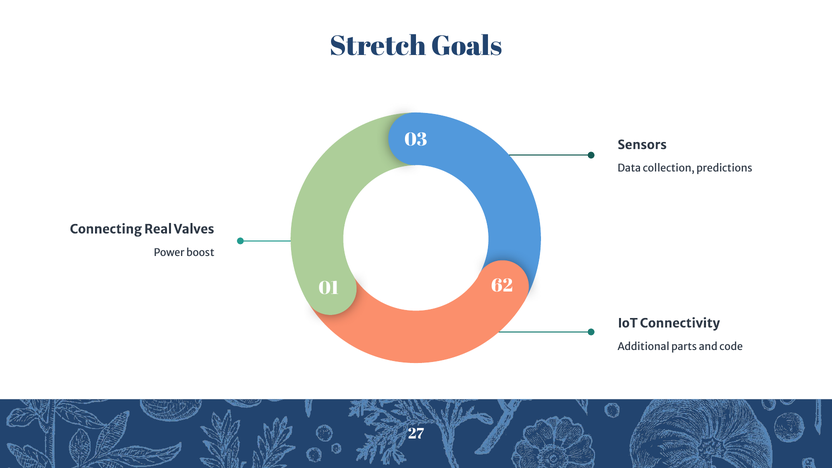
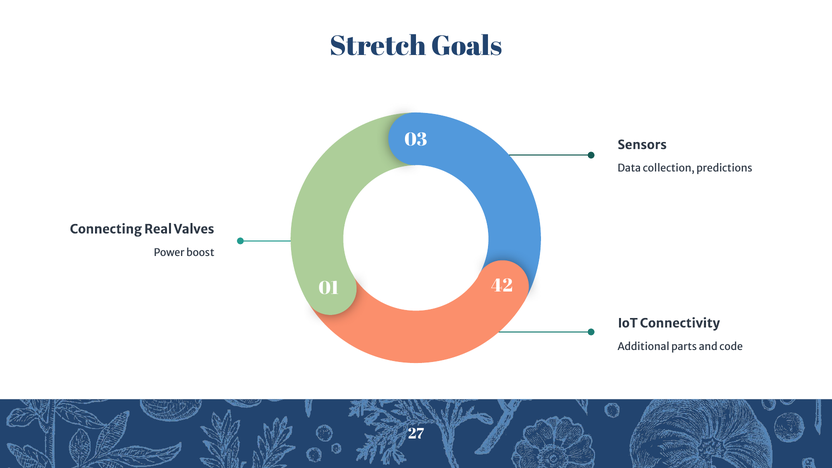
62: 62 -> 42
